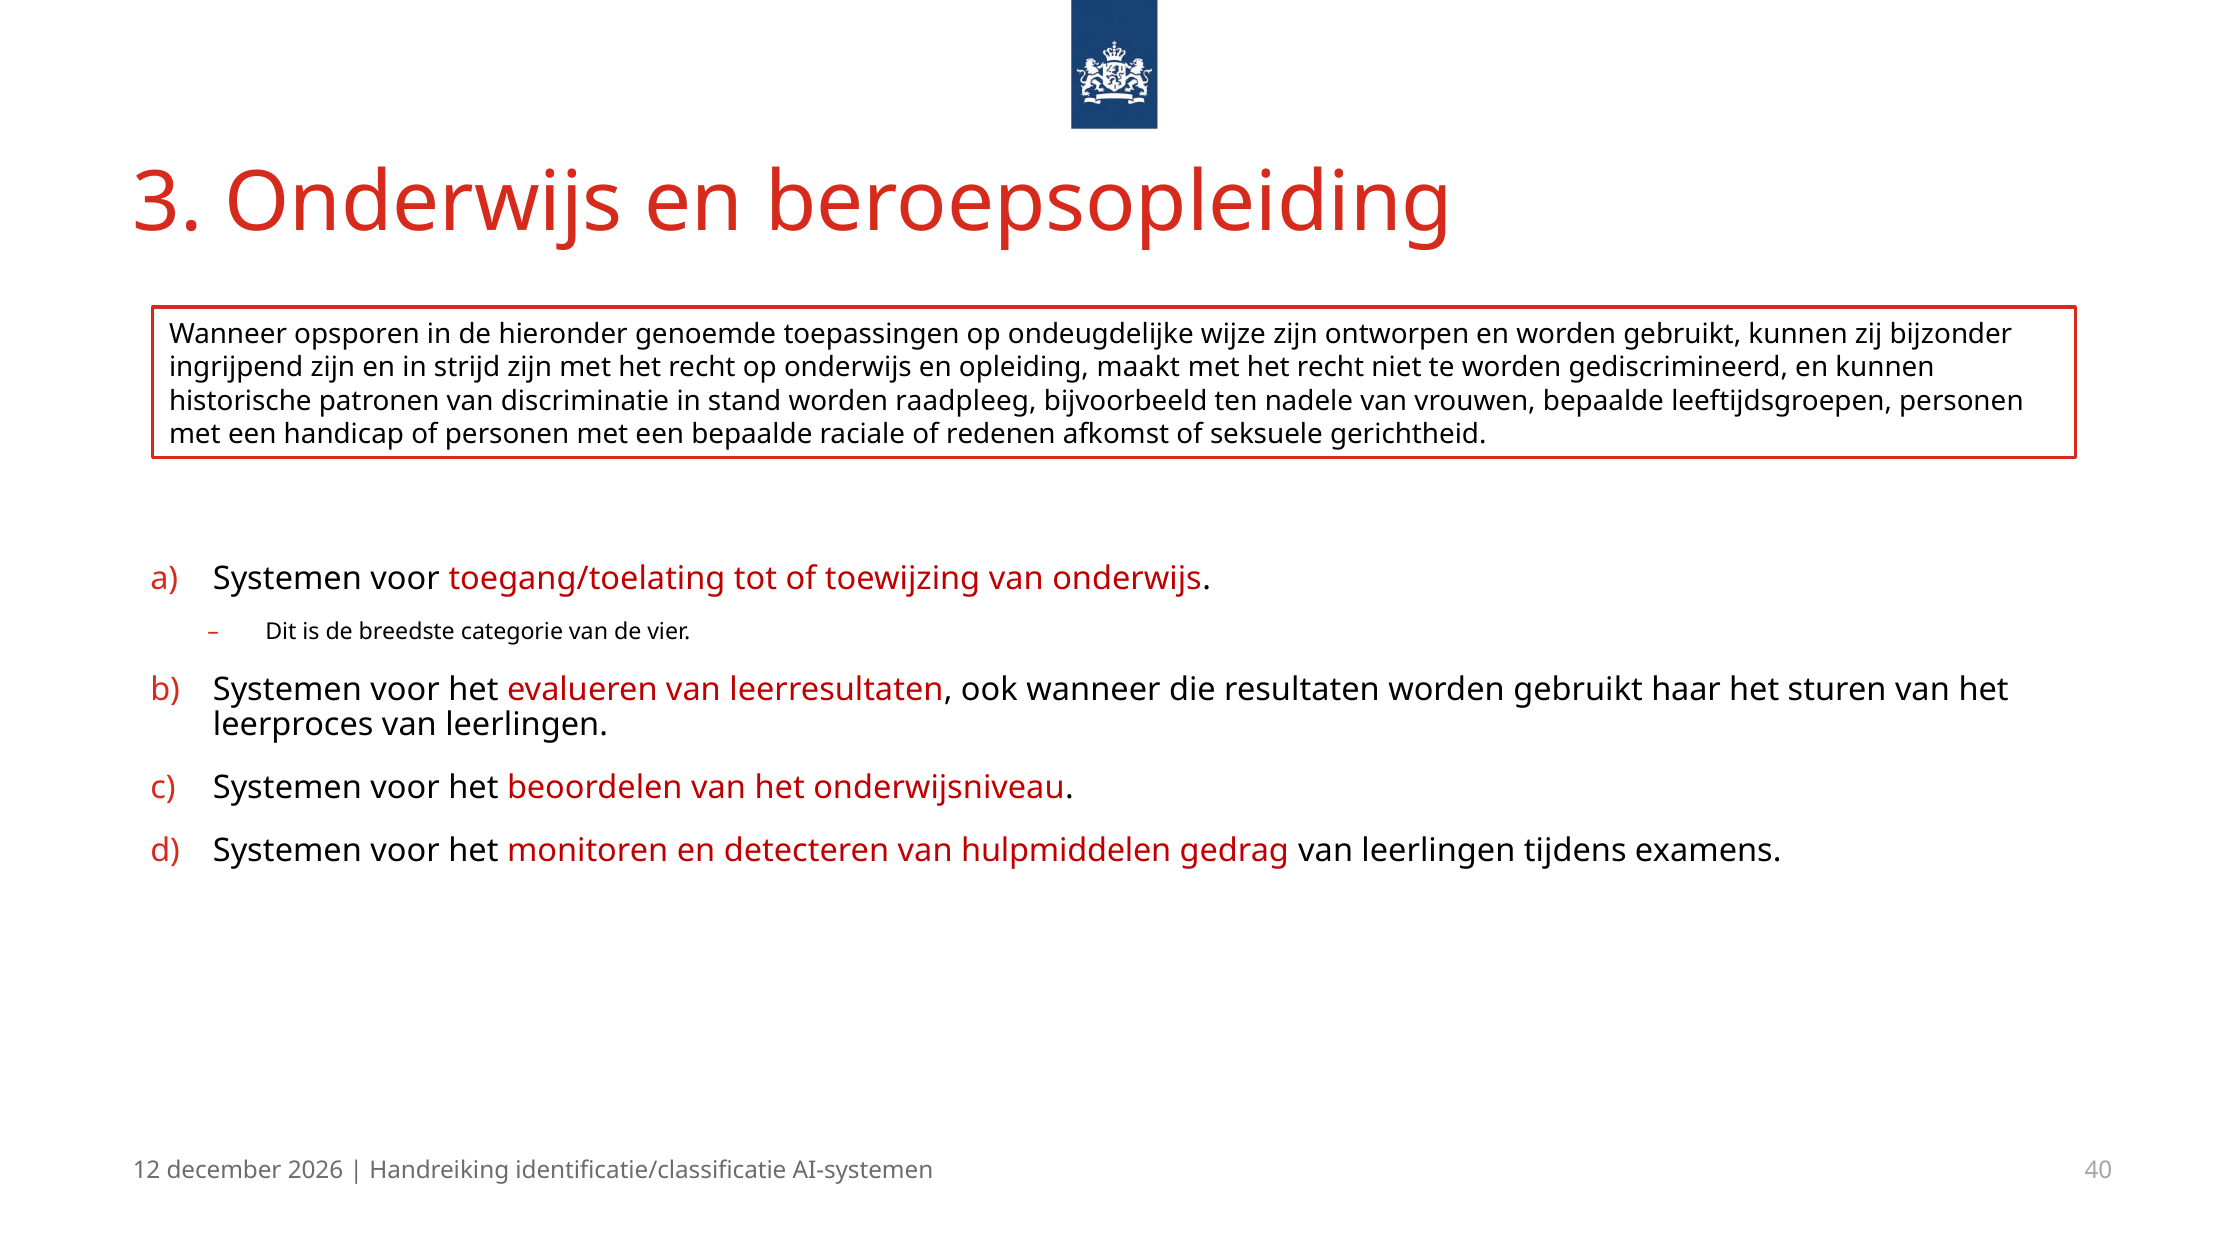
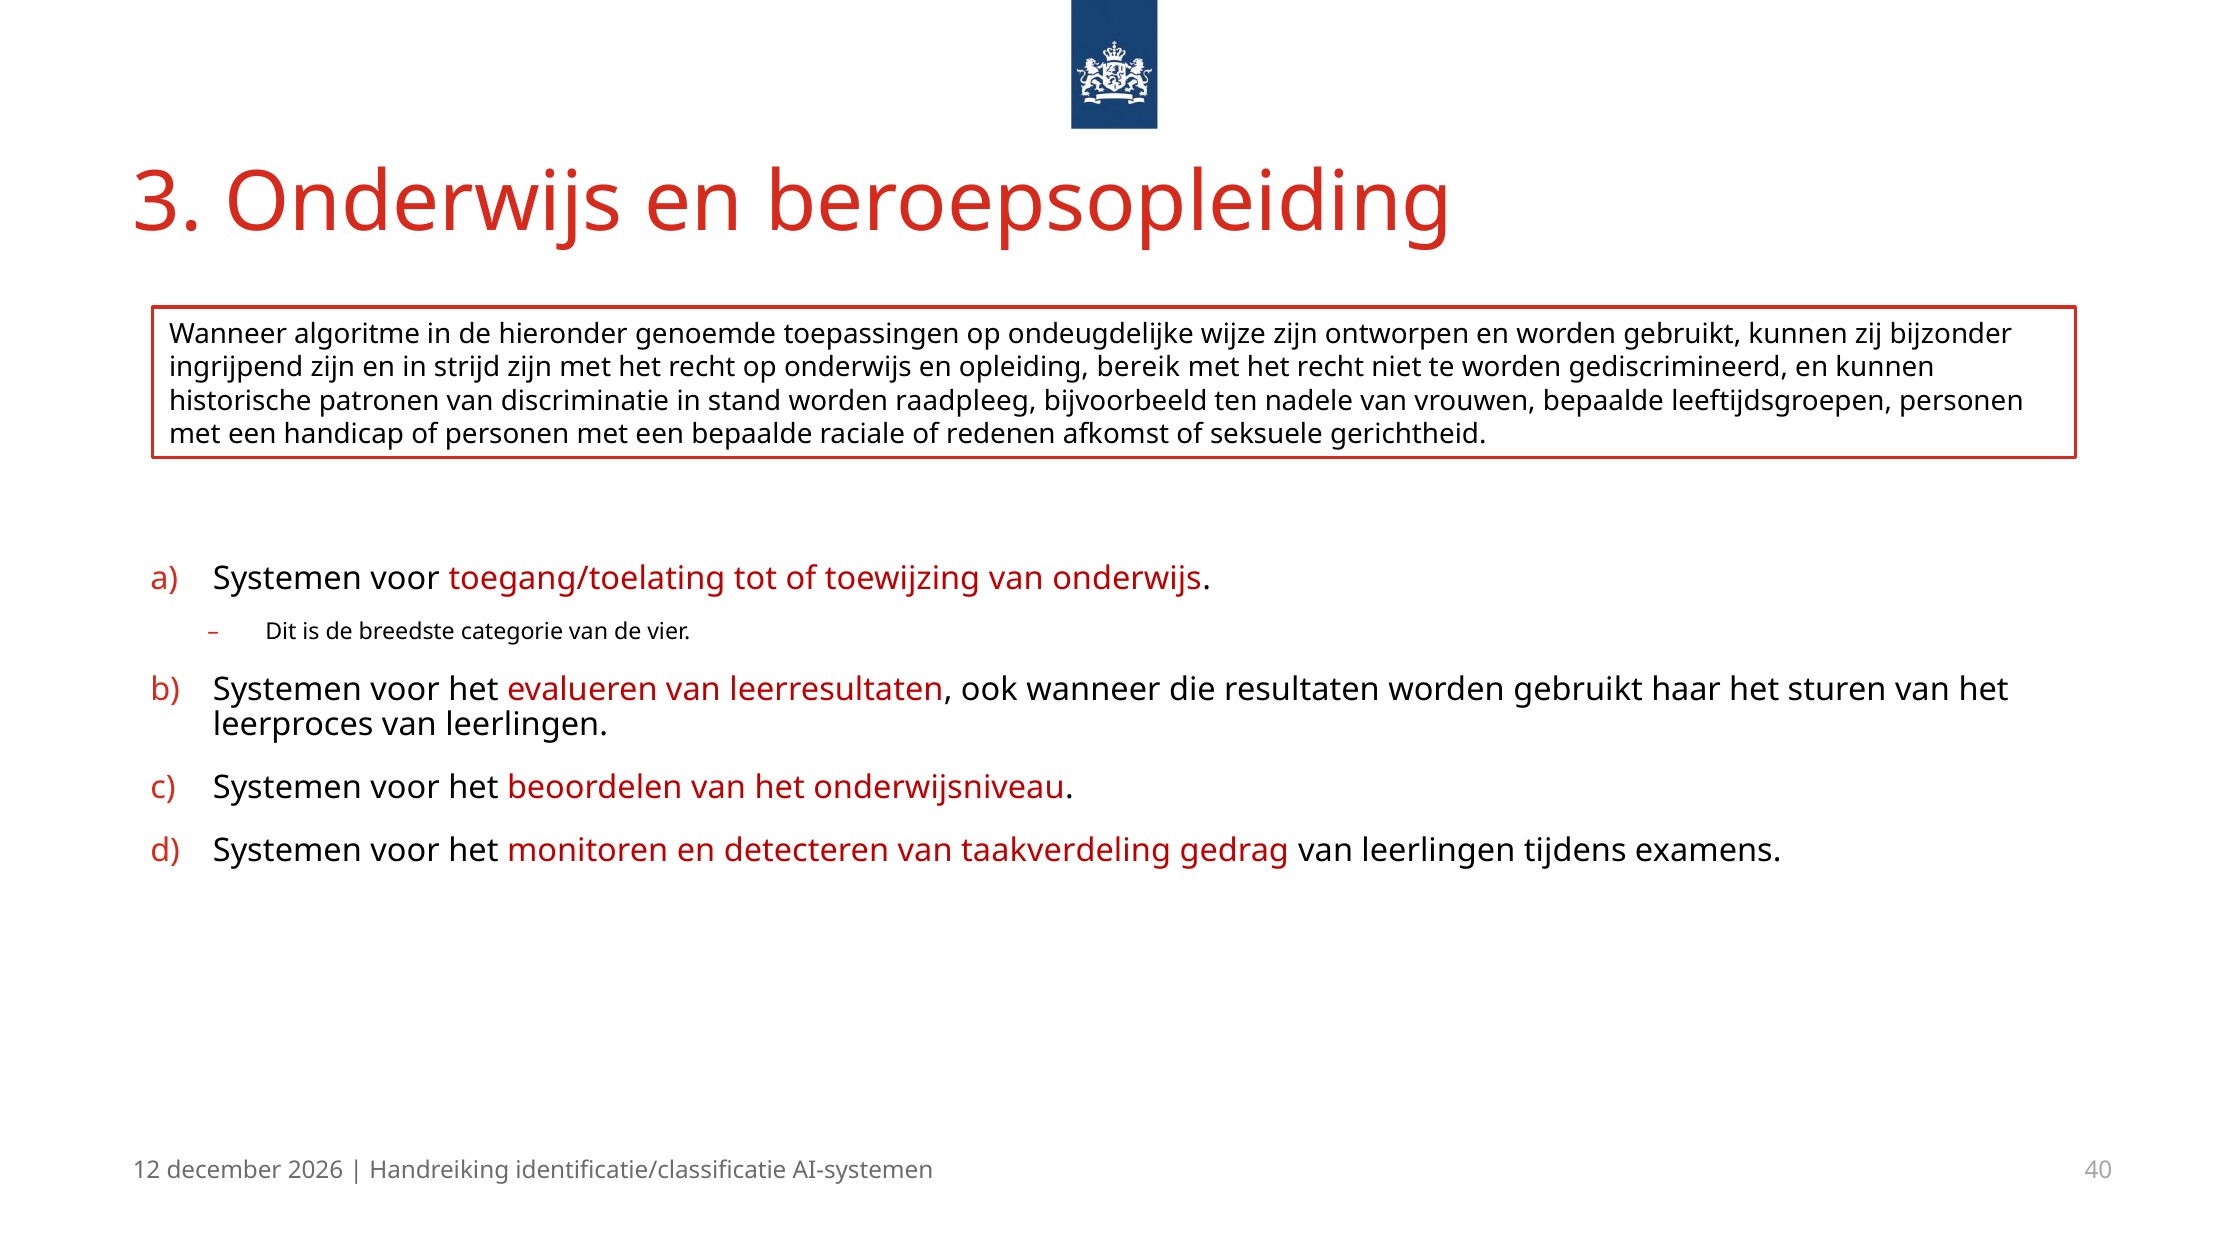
opsporen: opsporen -> algoritme
maakt: maakt -> bereik
hulpmiddelen: hulpmiddelen -> taakverdeling
